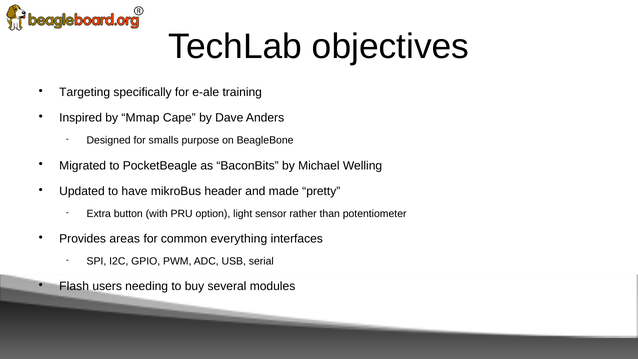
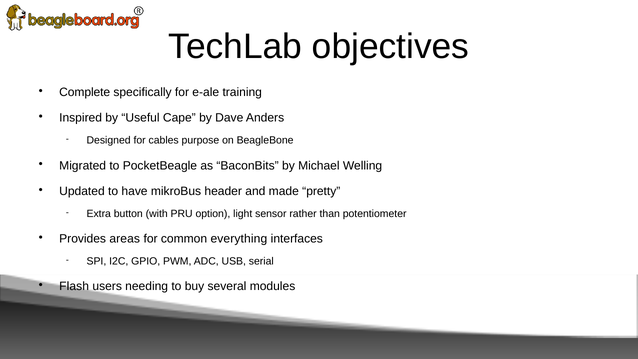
Targeting: Targeting -> Complete
Mmap: Mmap -> Useful
smalls: smalls -> cables
